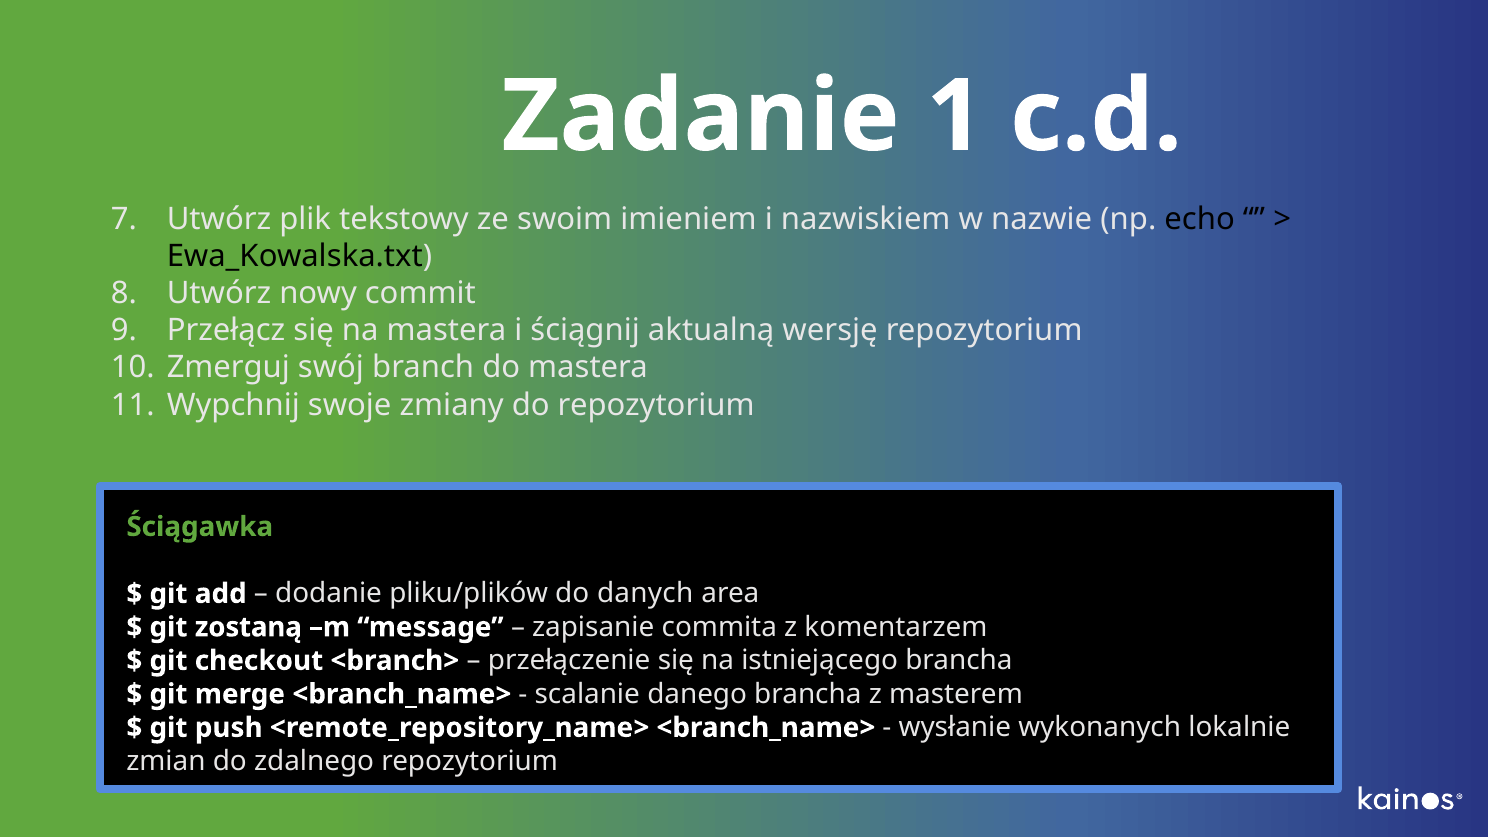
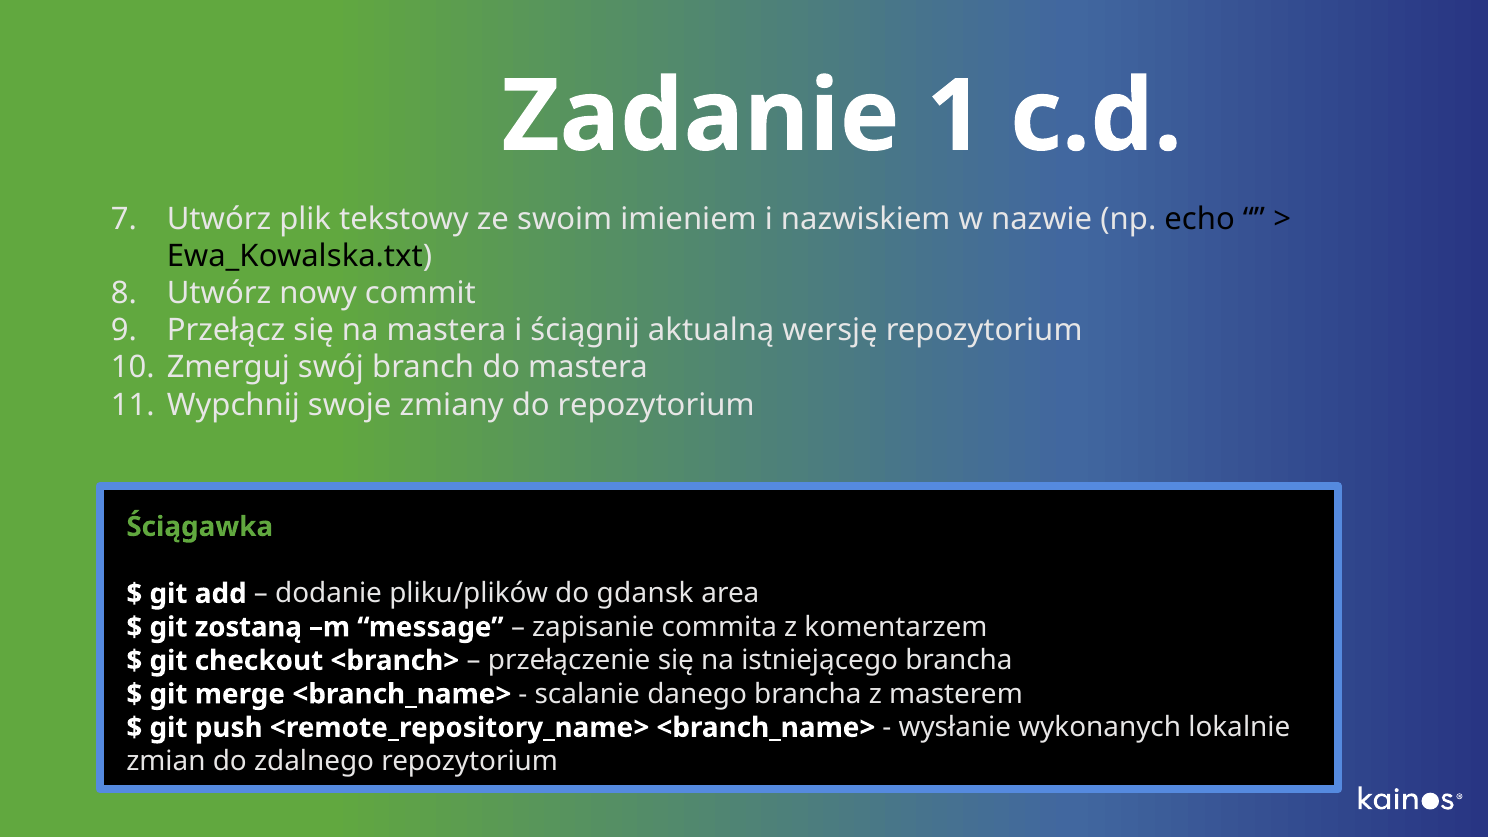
danych: danych -> gdansk
